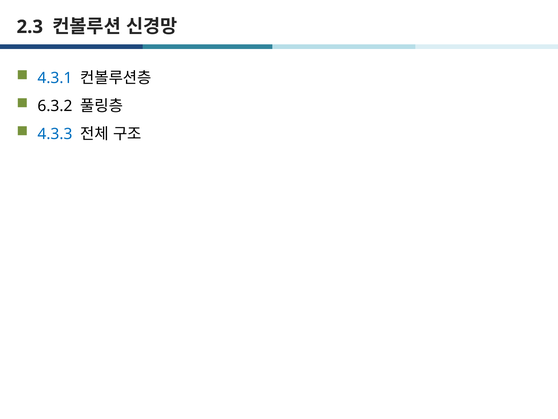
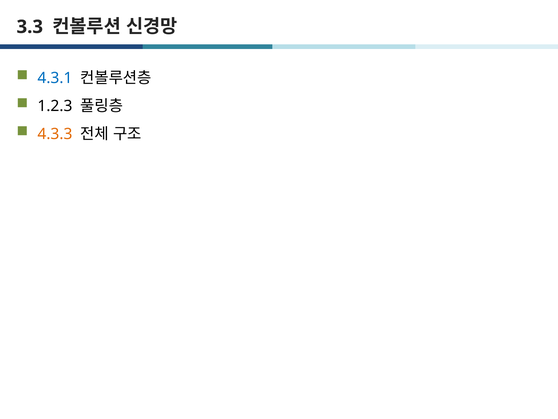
2.3: 2.3 -> 3.3
6.3.2: 6.3.2 -> 1.2.3
4.3.3 colour: blue -> orange
